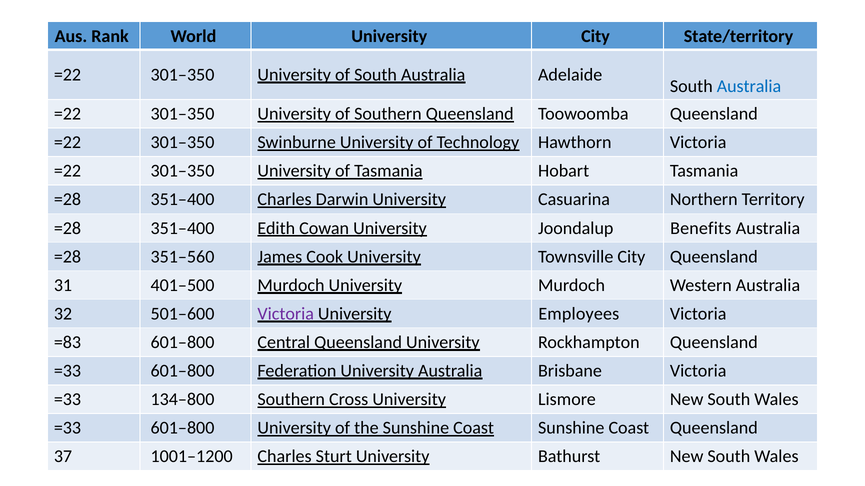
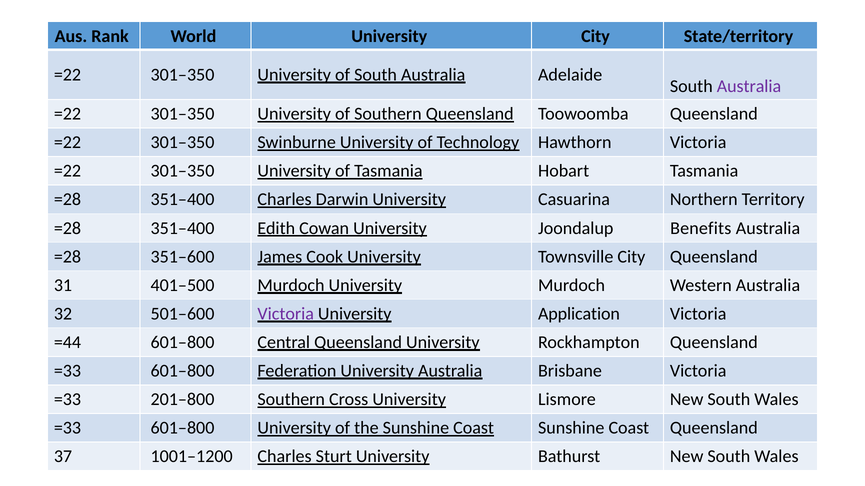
Australia at (749, 86) colour: blue -> purple
351–560: 351–560 -> 351–600
Employees: Employees -> Application
=83: =83 -> =44
134–800: 134–800 -> 201–800
